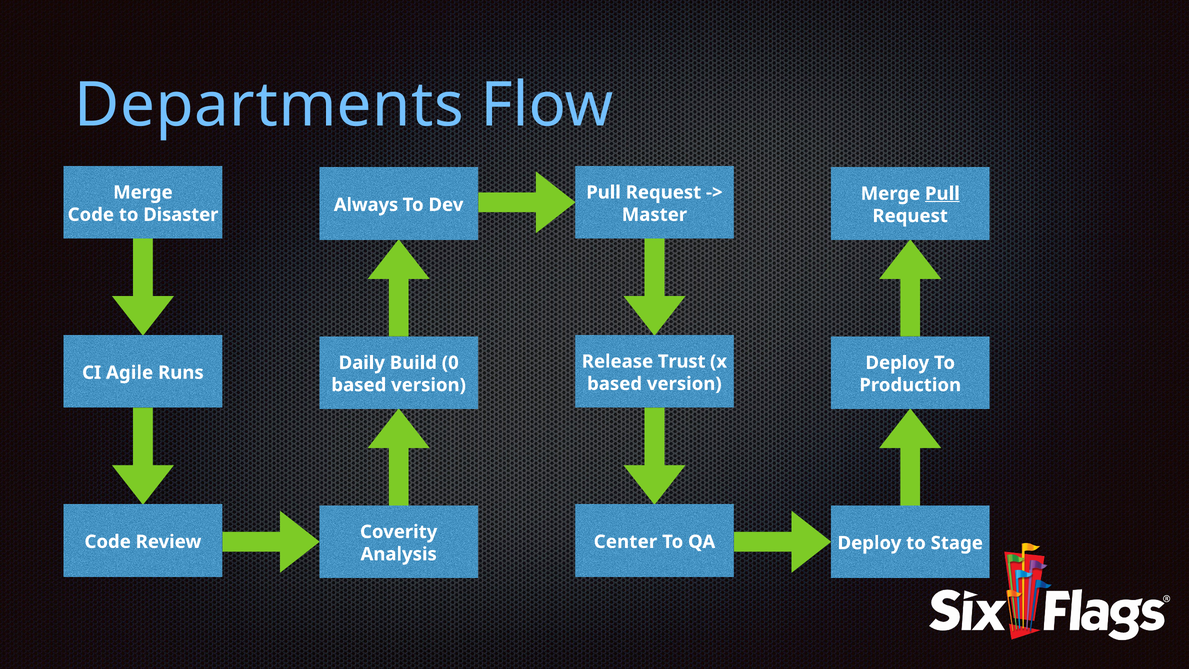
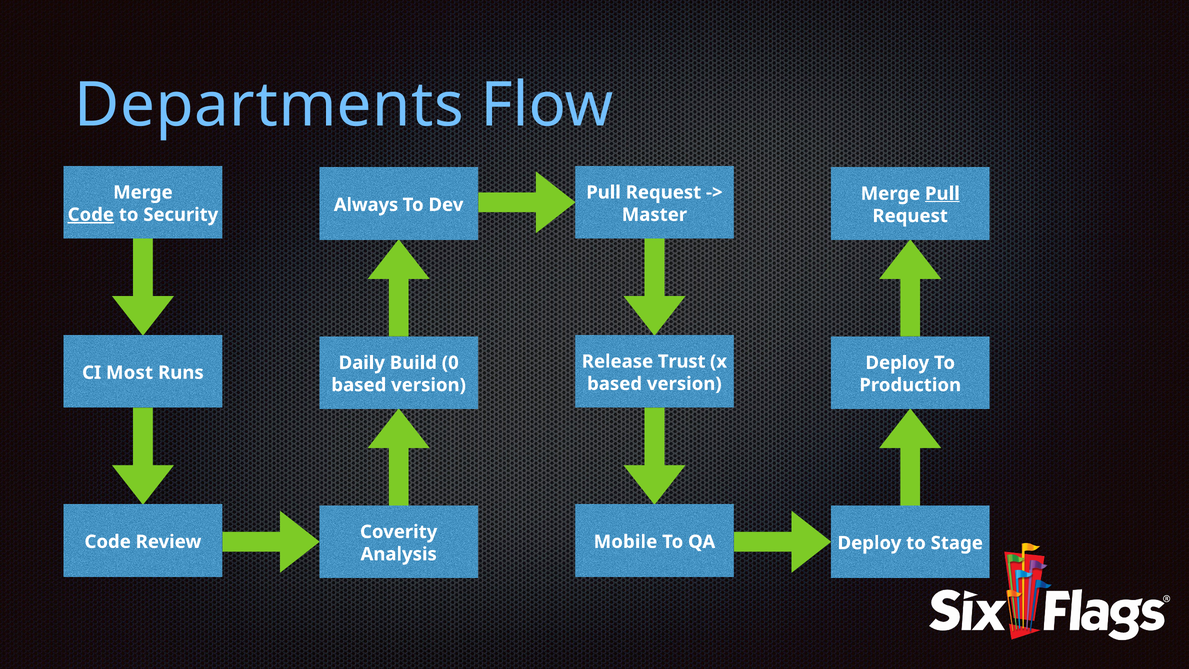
Code at (91, 215) underline: none -> present
Disaster: Disaster -> Security
Agile: Agile -> Most
Center: Center -> Mobile
